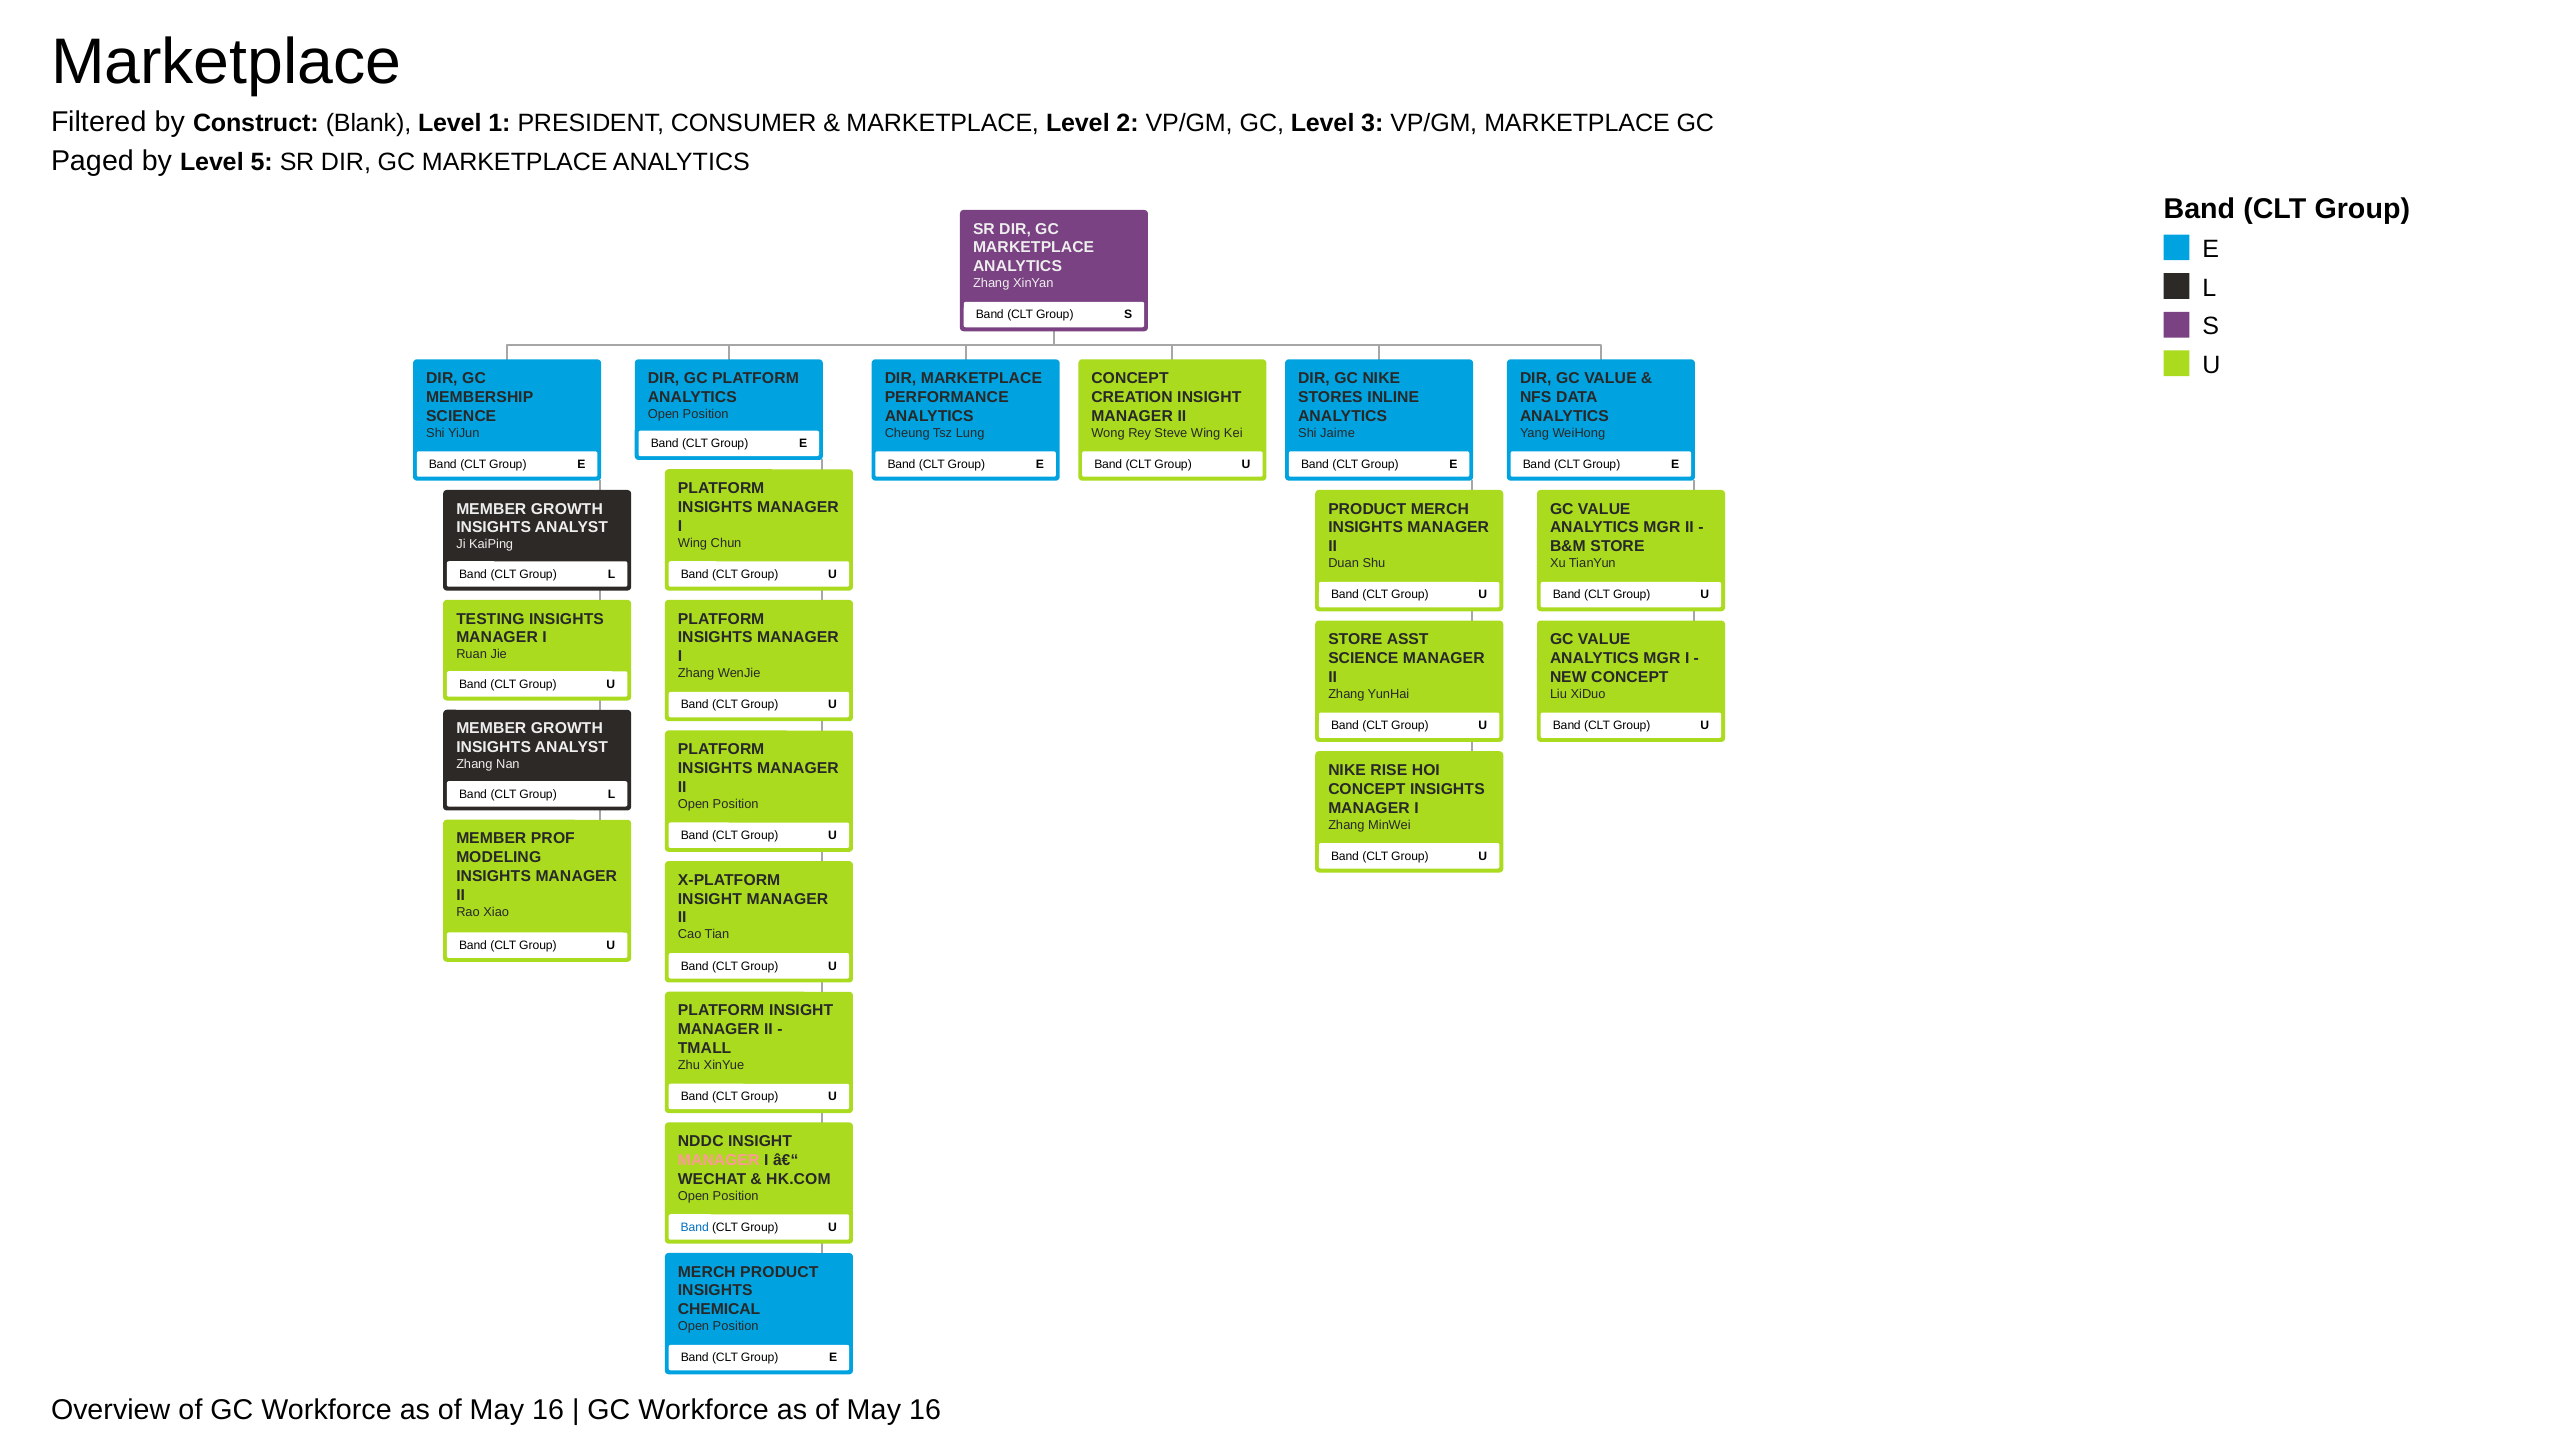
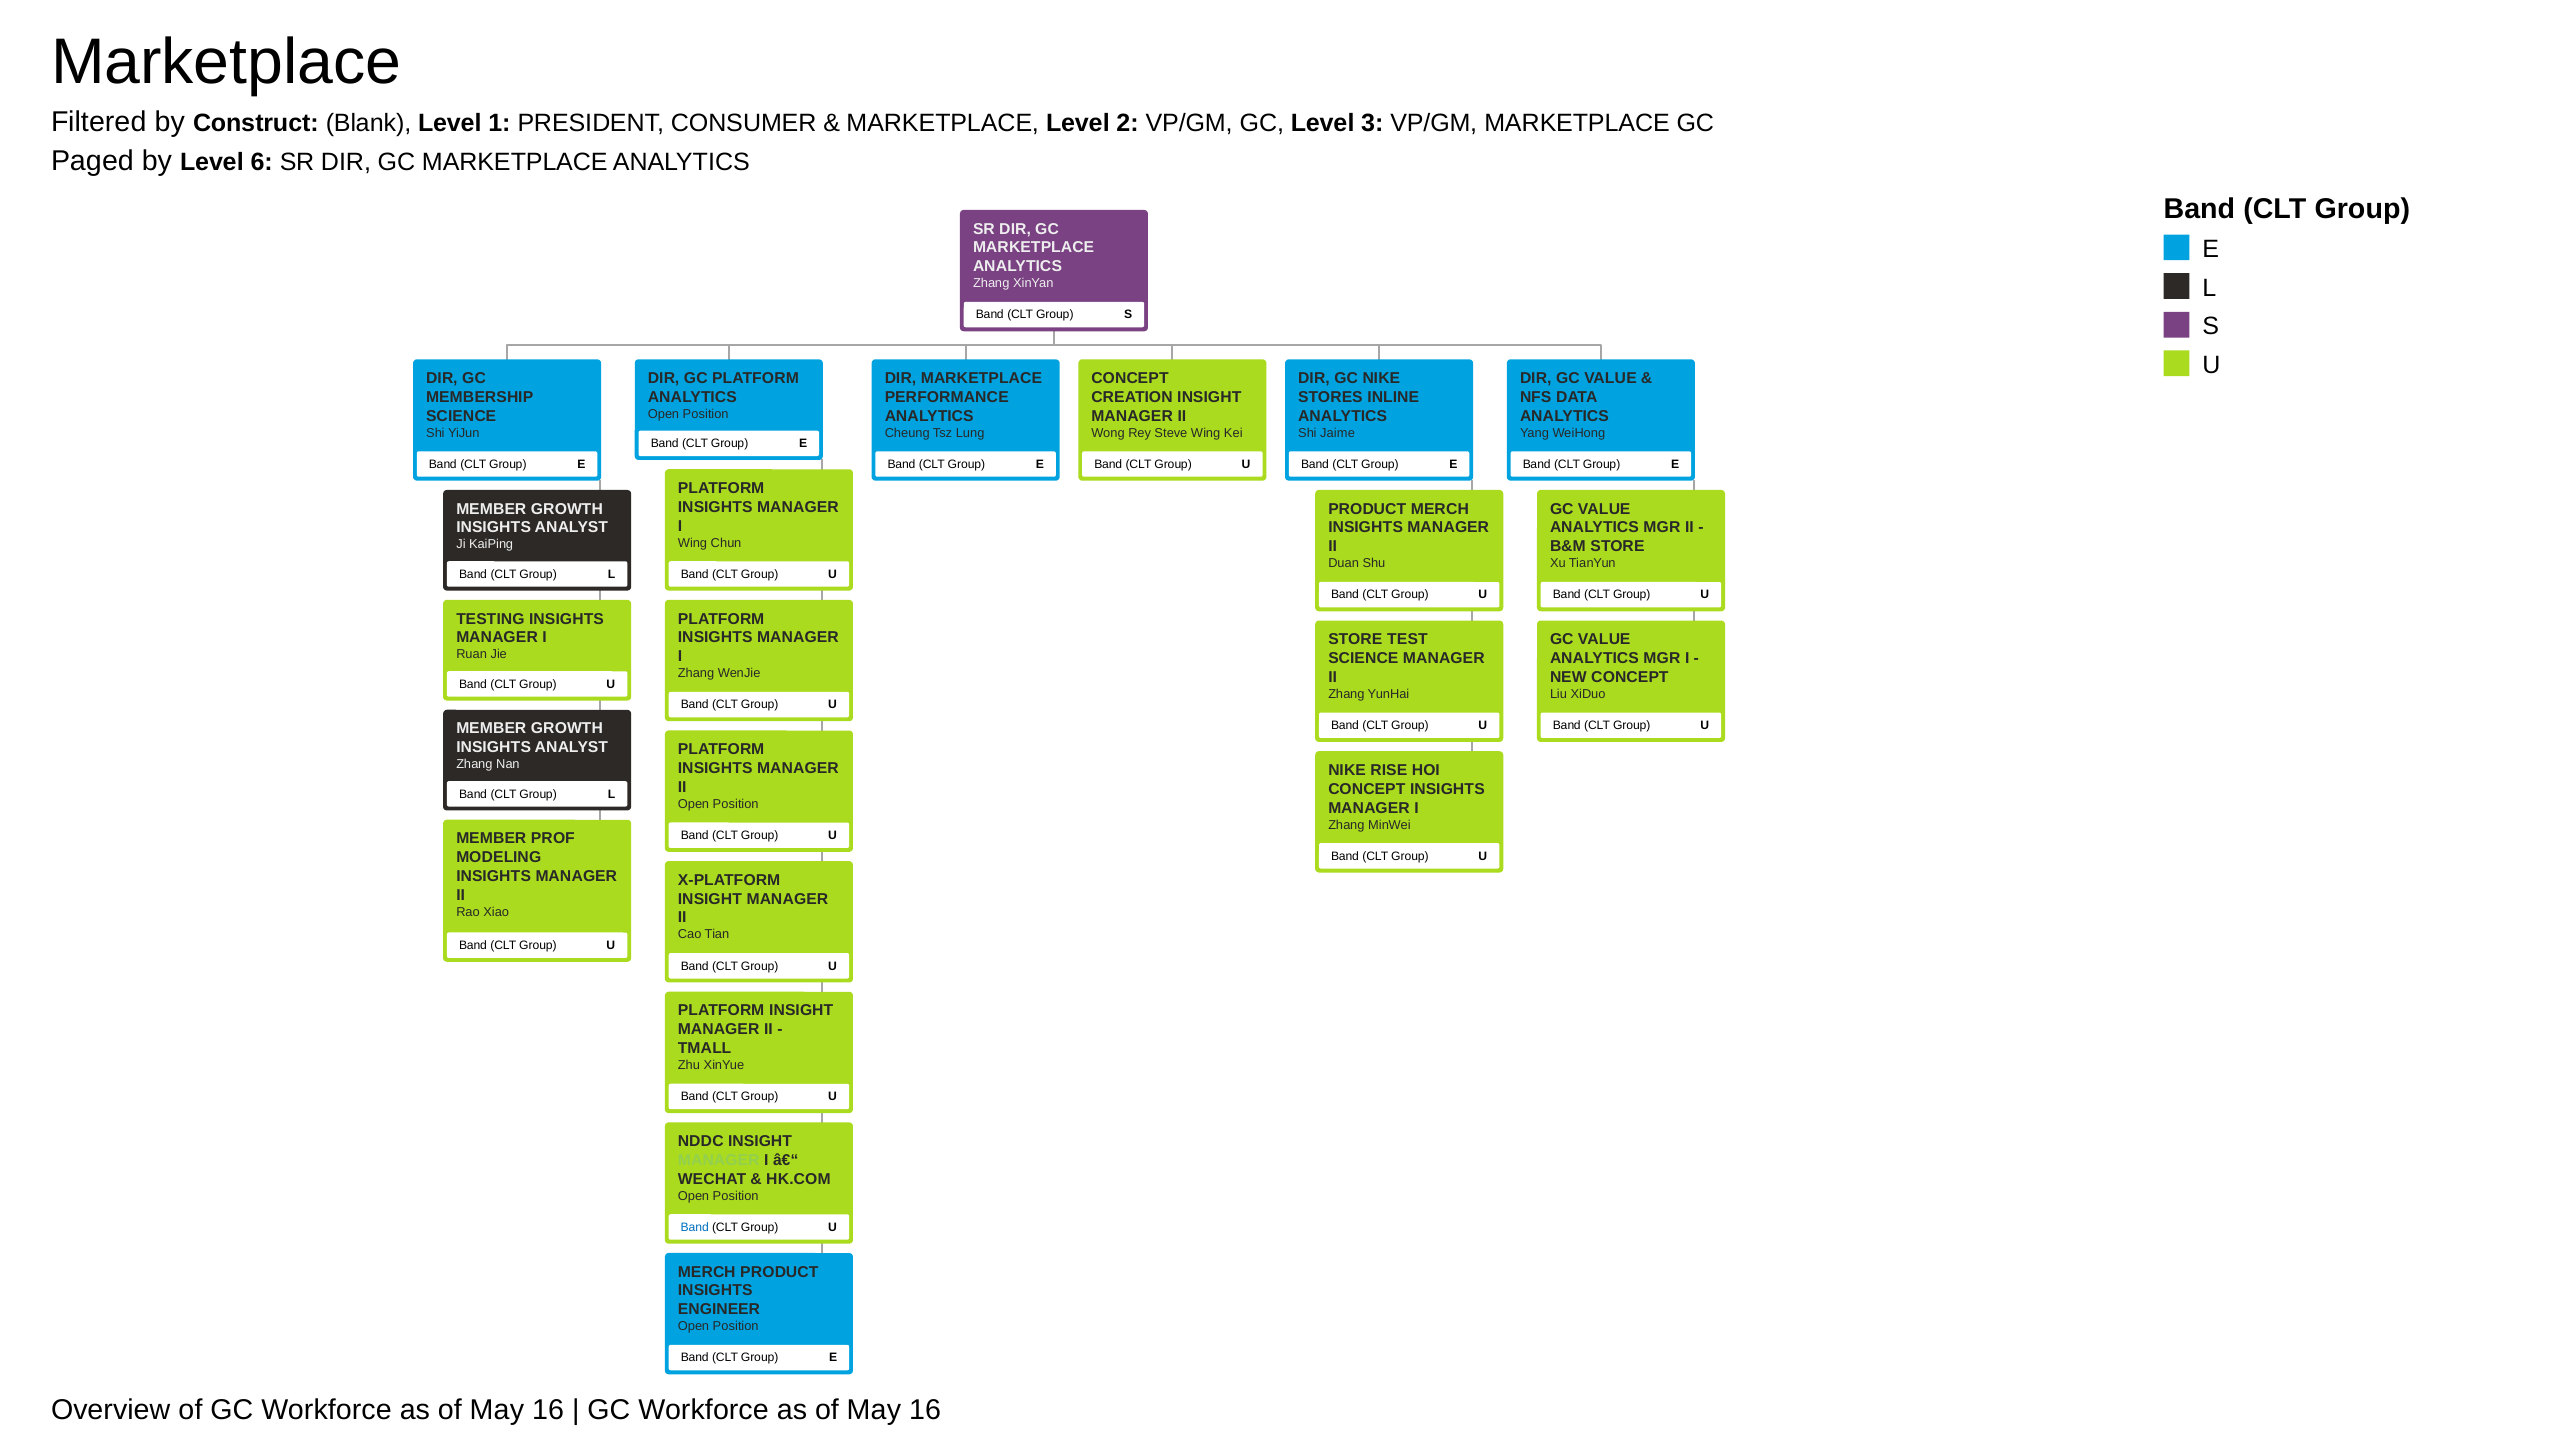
5: 5 -> 6
ASST: ASST -> TEST
MANAGER at (719, 1160) colour: pink -> light green
CHEMICAL: CHEMICAL -> ENGINEER
